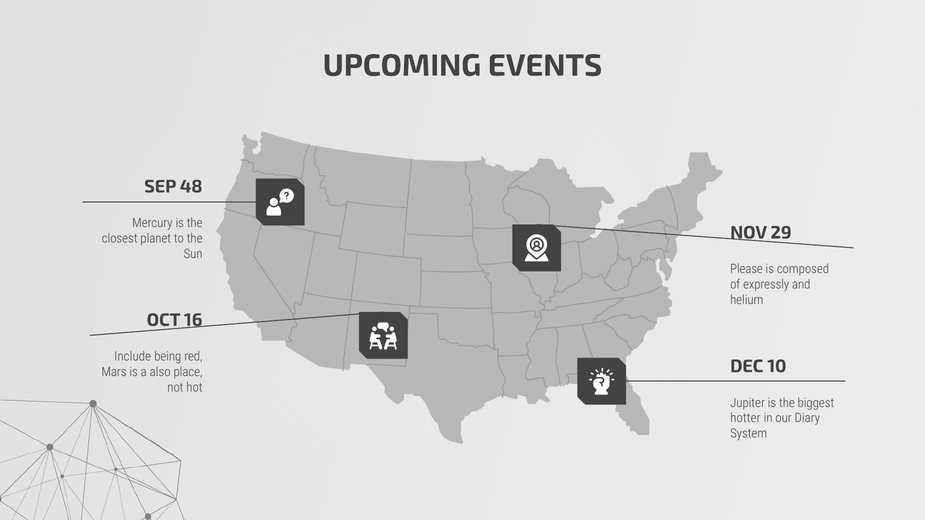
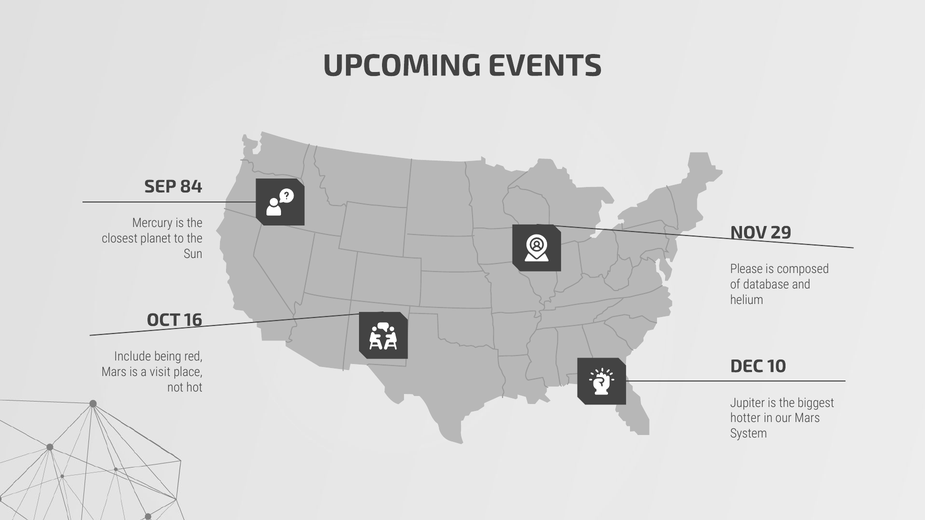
48: 48 -> 84
expressly: expressly -> database
also: also -> visit
our Diary: Diary -> Mars
